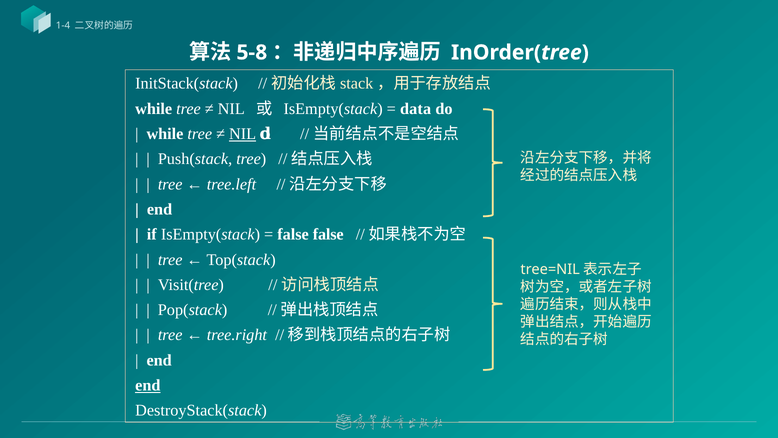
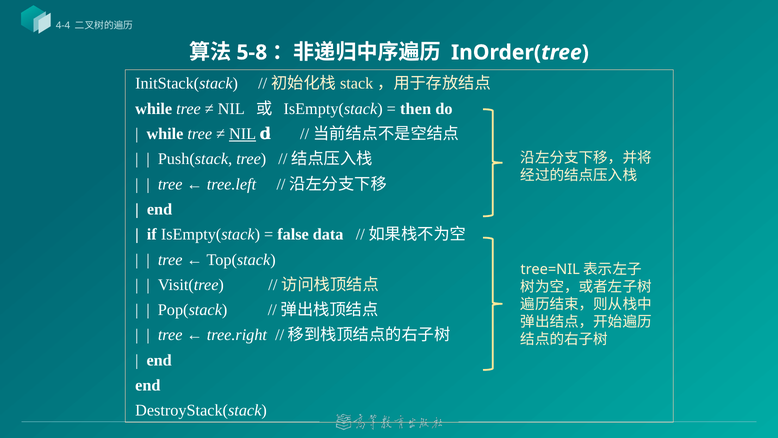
1-4: 1-4 -> 4-4
data: data -> then
false false: false -> data
end at (148, 385) underline: present -> none
